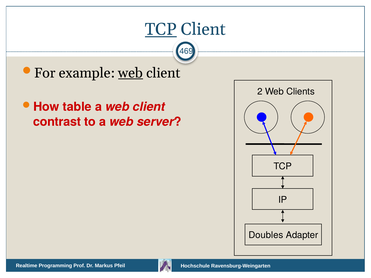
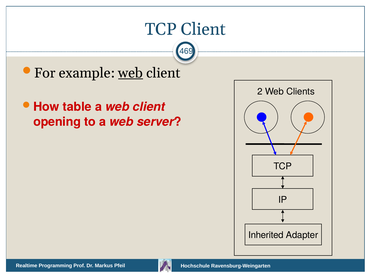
TCP at (161, 29) underline: present -> none
contrast: contrast -> opening
Doubles: Doubles -> Inherited
